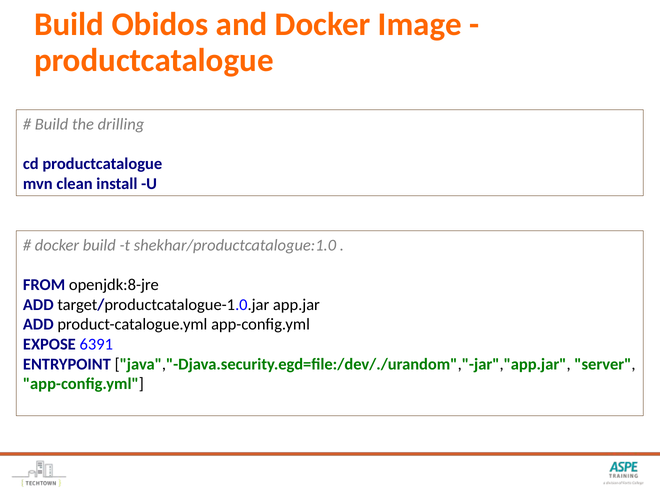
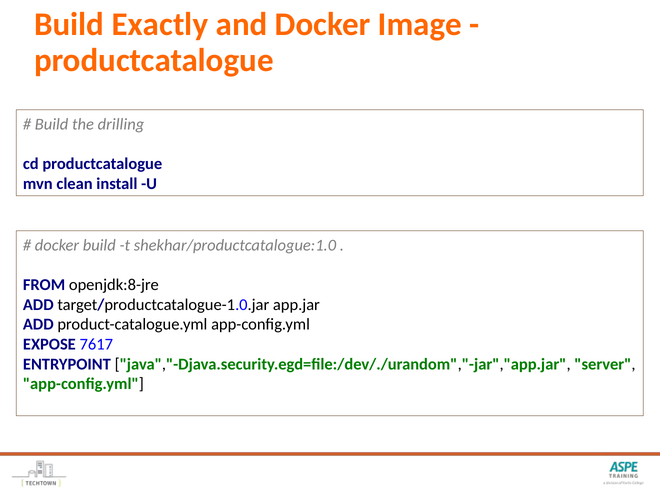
Obidos: Obidos -> Exactly
6391: 6391 -> 7617
